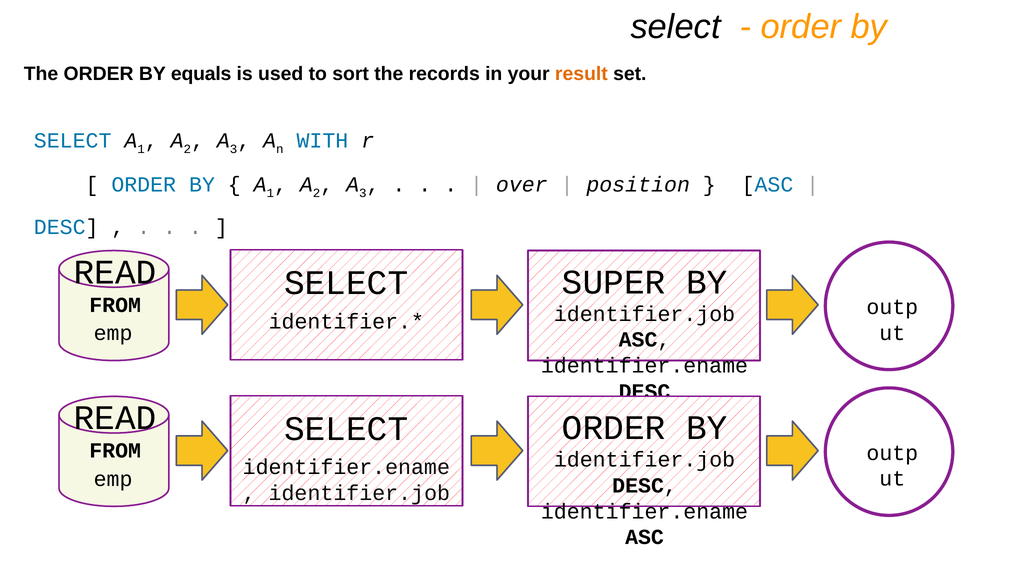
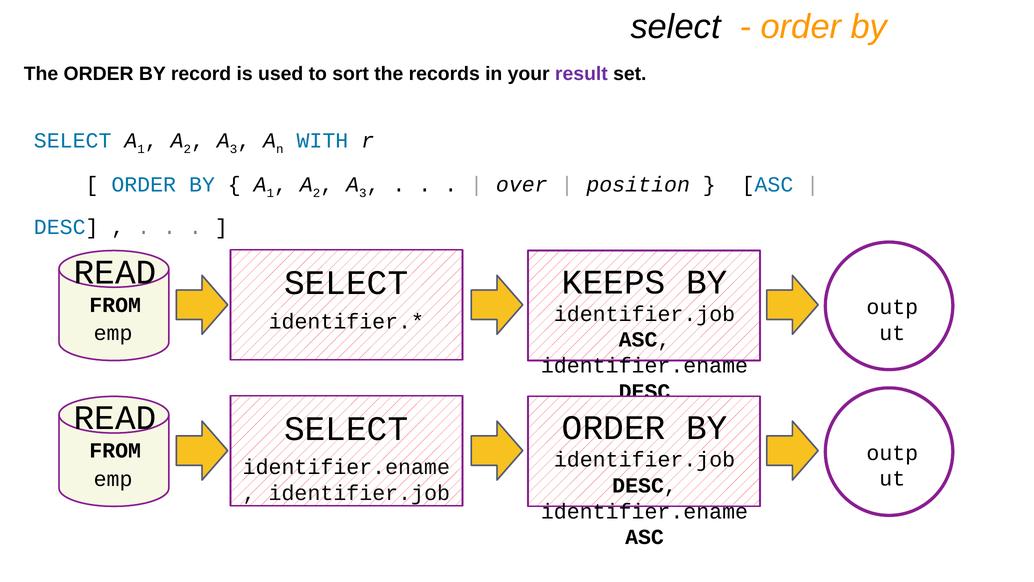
equals: equals -> record
result colour: orange -> purple
SUPER: SUPER -> KEEPS
